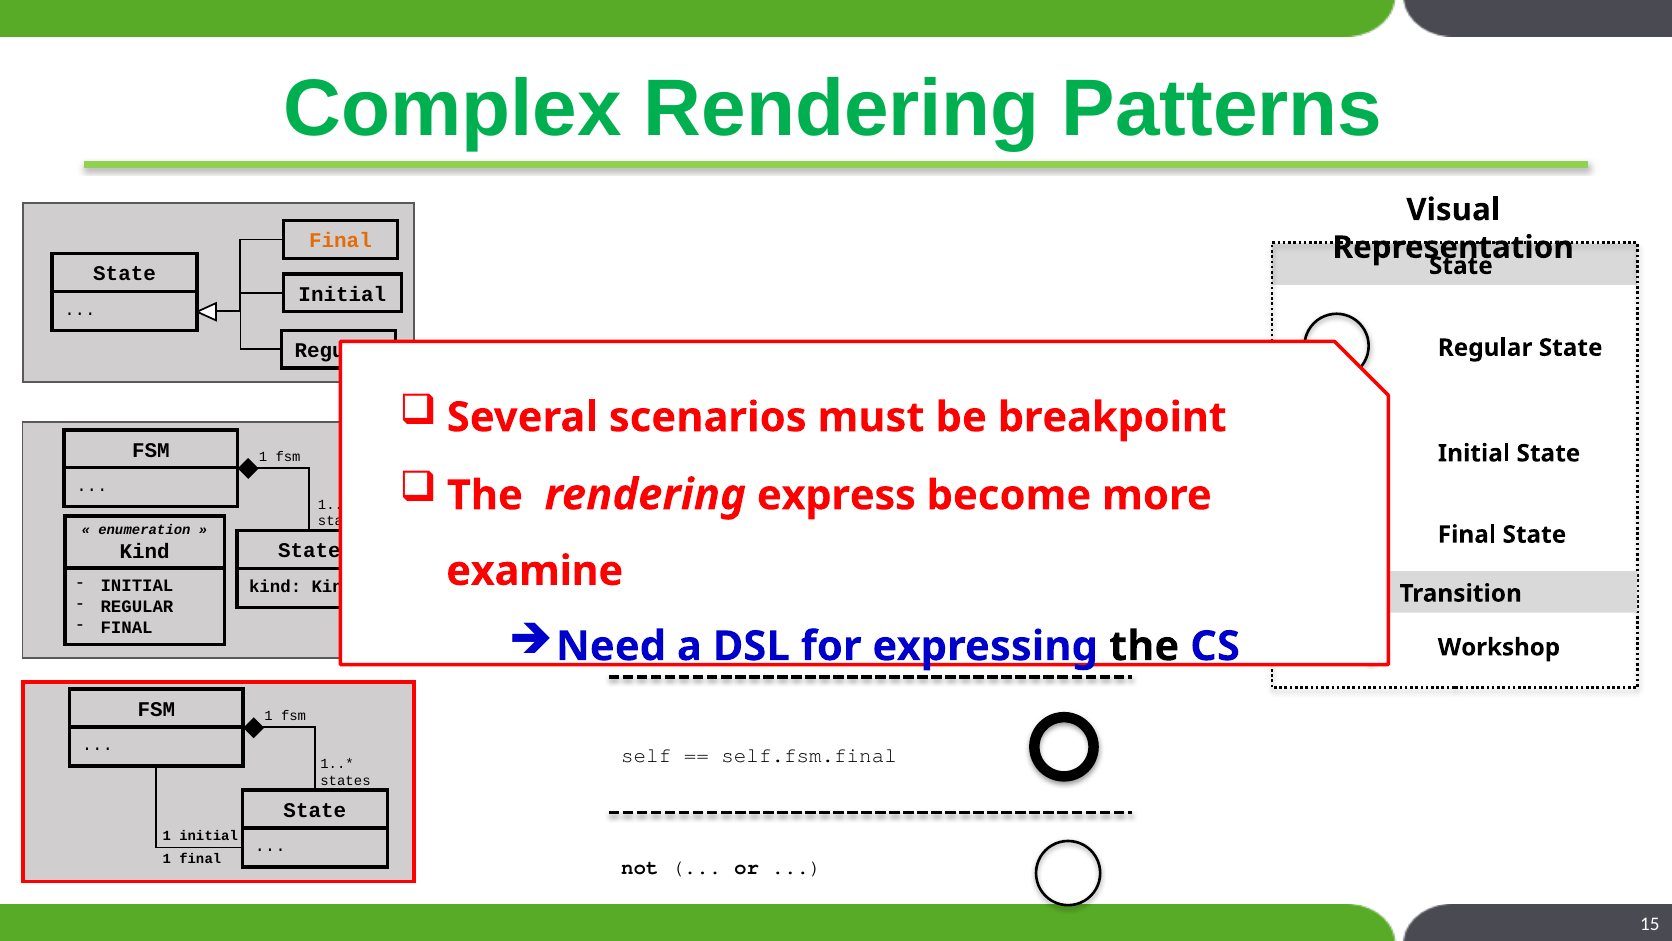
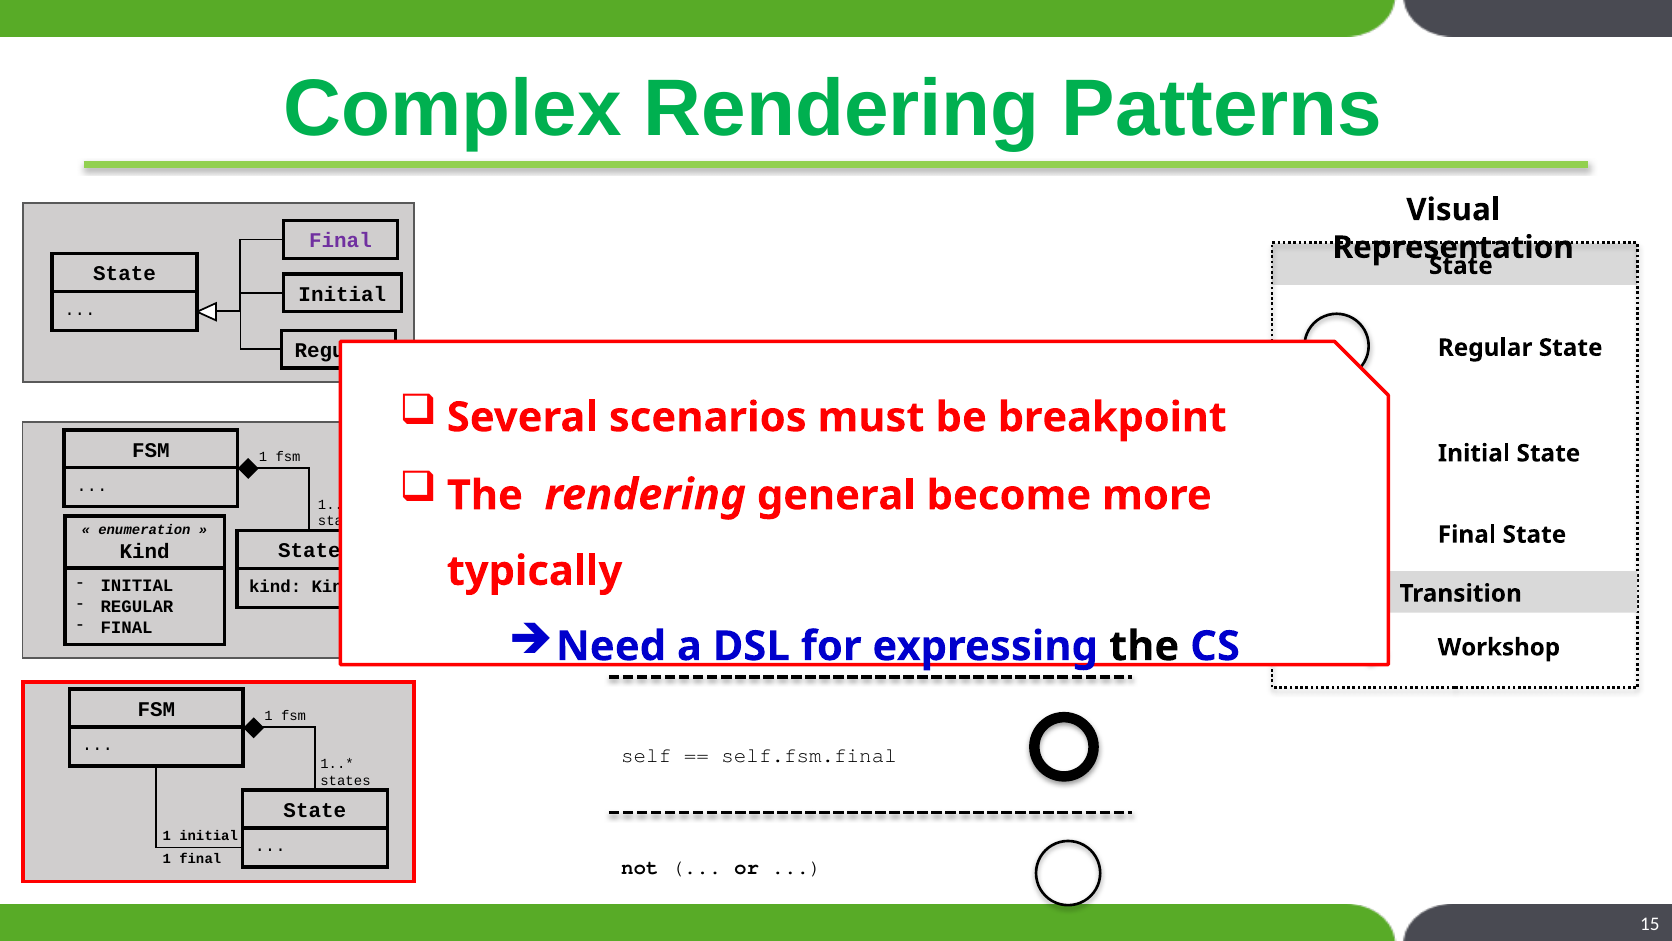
Final at (340, 241) colour: orange -> purple
express: express -> general
examine: examine -> typically
